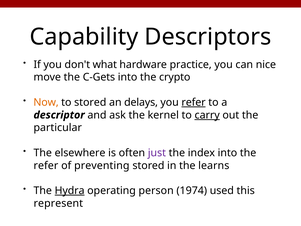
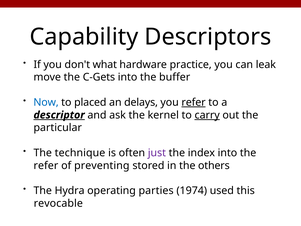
nice: nice -> leak
crypto: crypto -> buffer
Now colour: orange -> blue
to stored: stored -> placed
descriptor underline: none -> present
elsewhere: elsewhere -> technique
learns: learns -> others
Hydra underline: present -> none
person: person -> parties
represent: represent -> revocable
